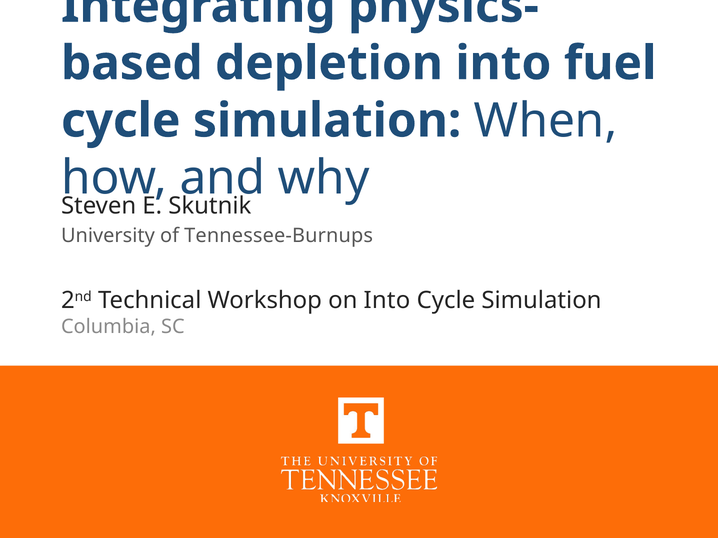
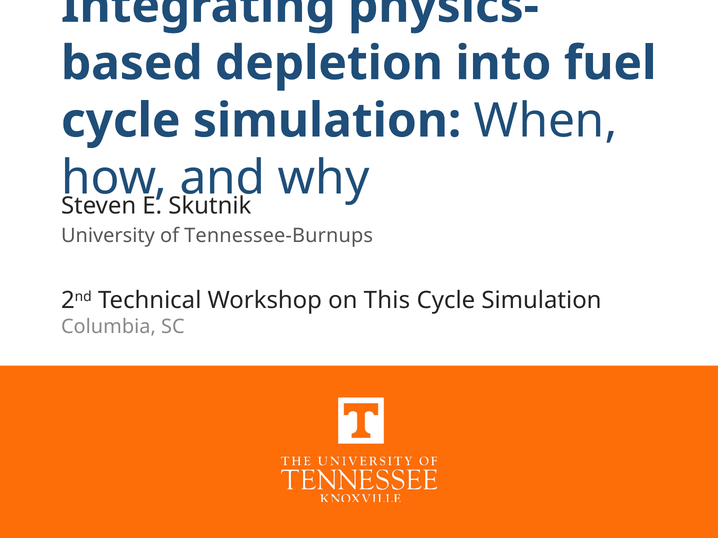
on Into: Into -> This
